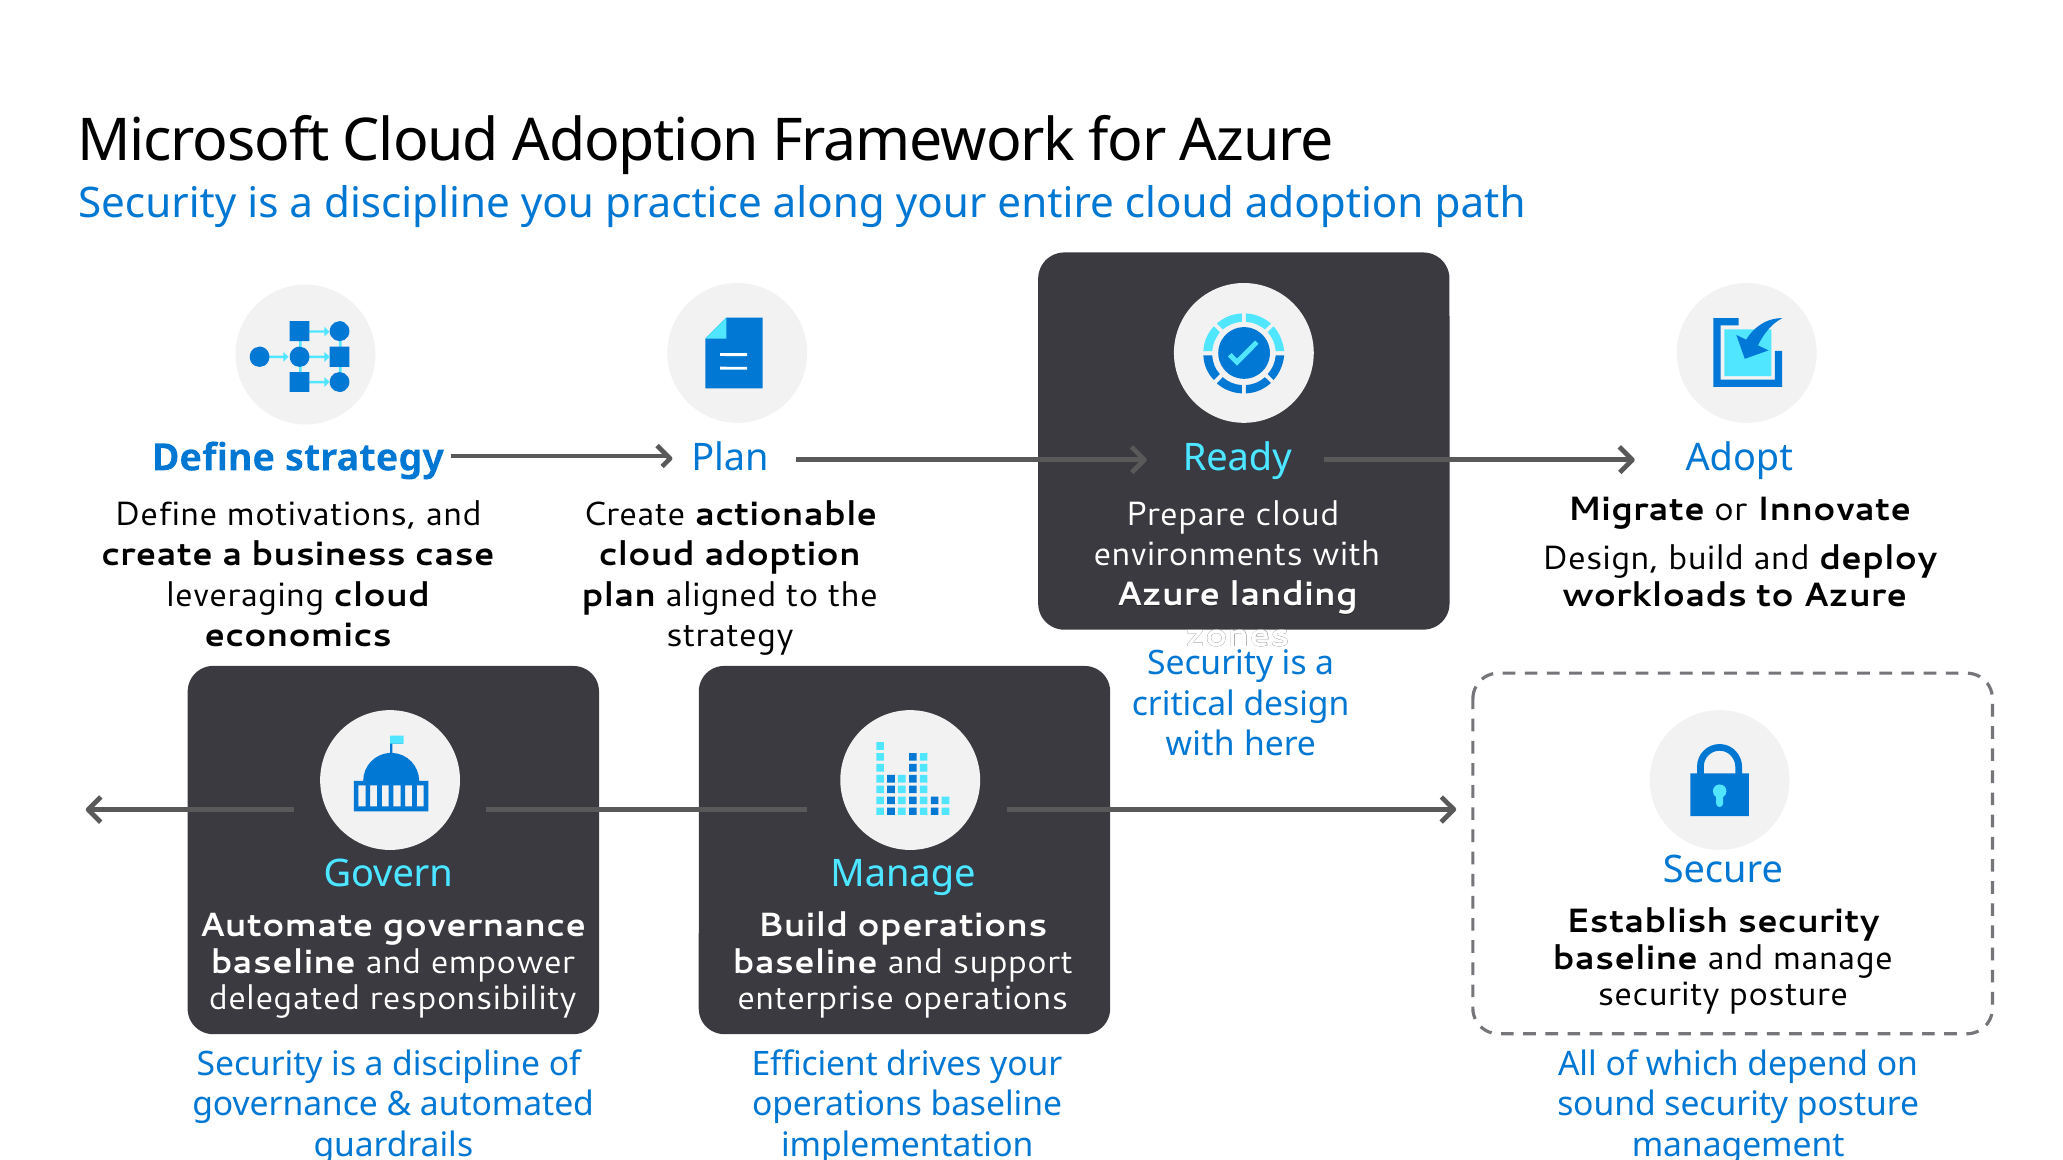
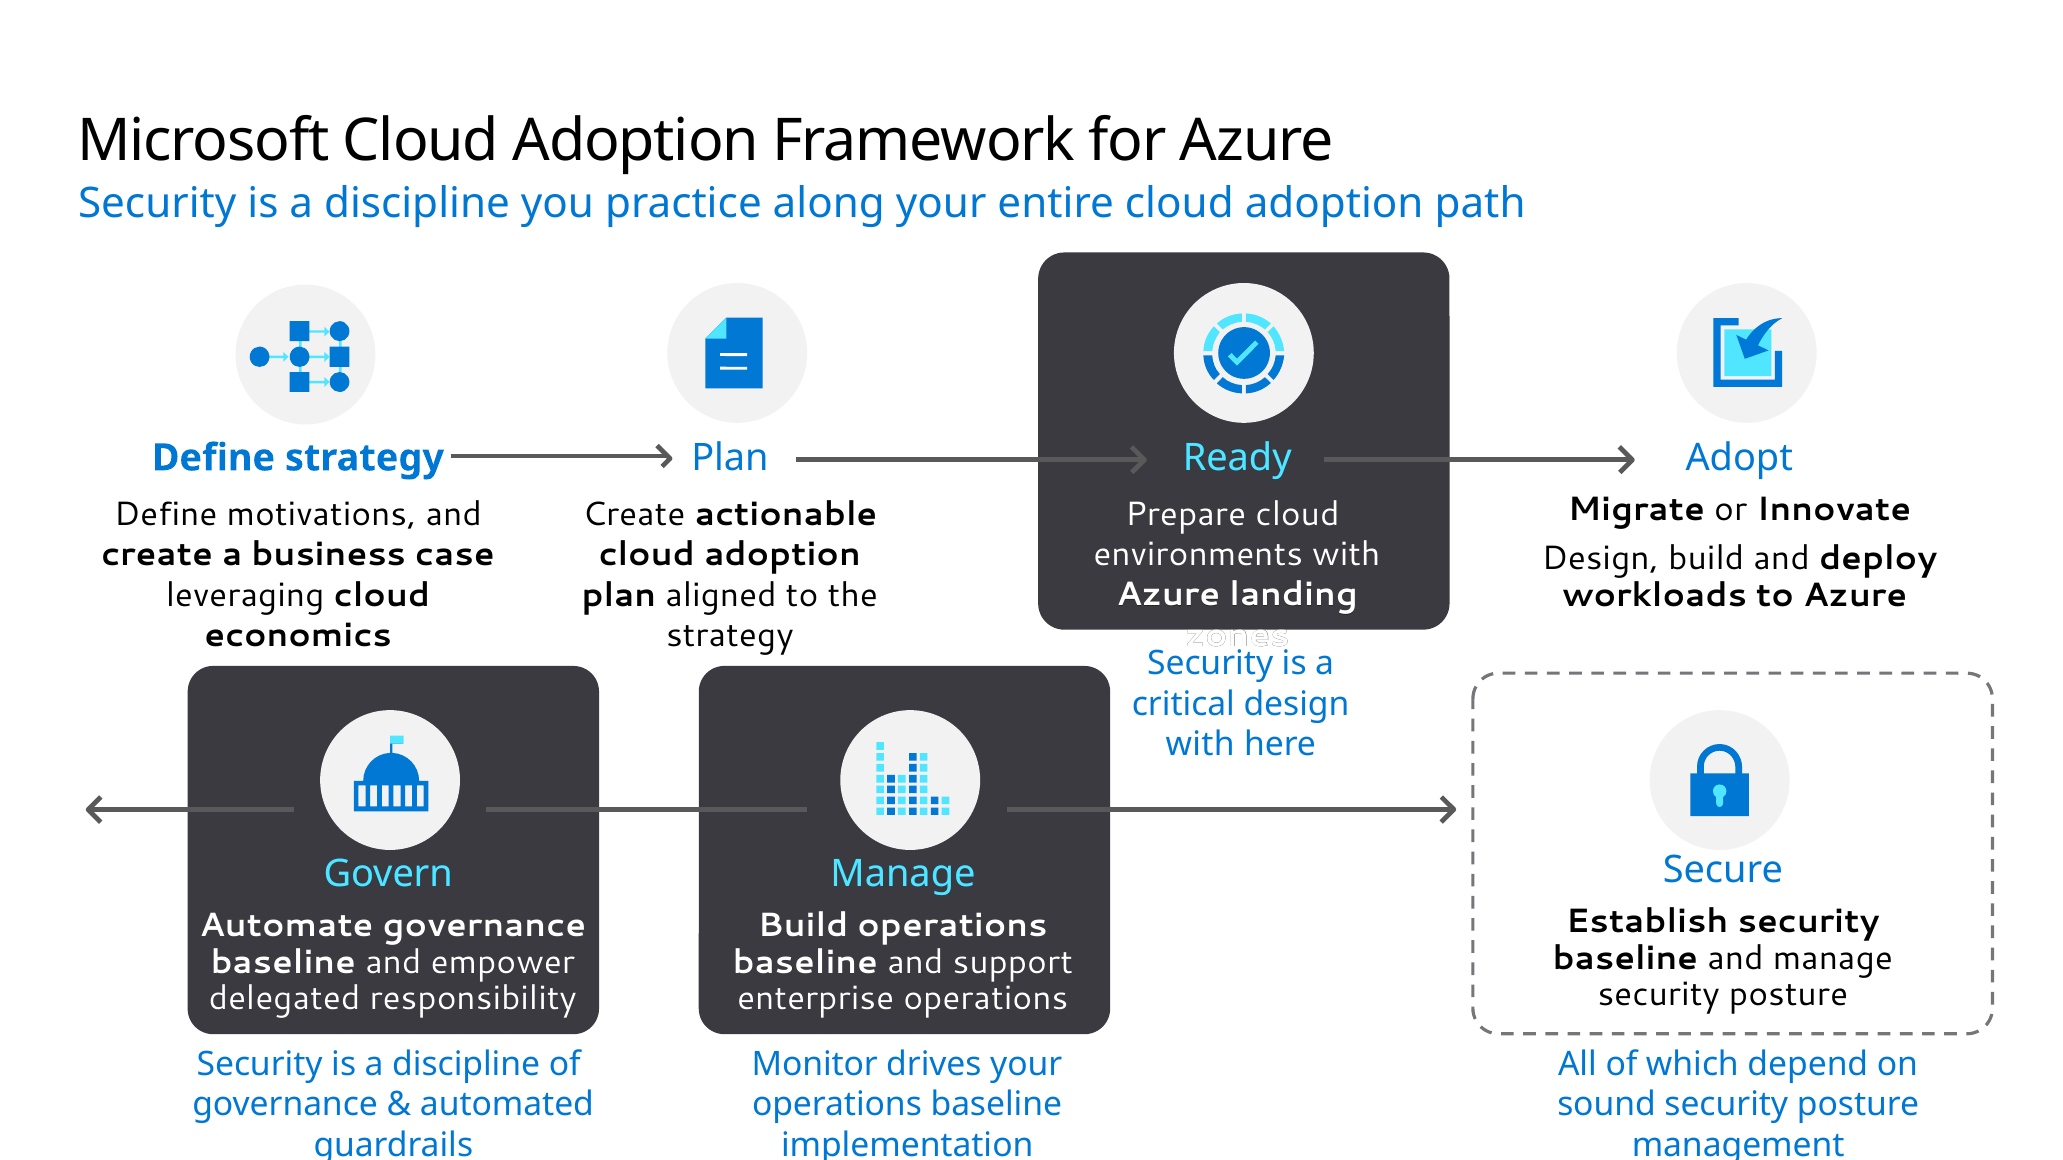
Efficient: Efficient -> Monitor
